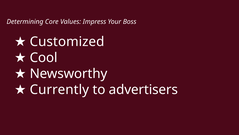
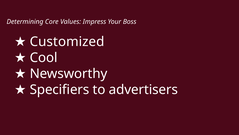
Currently: Currently -> Specifiers
